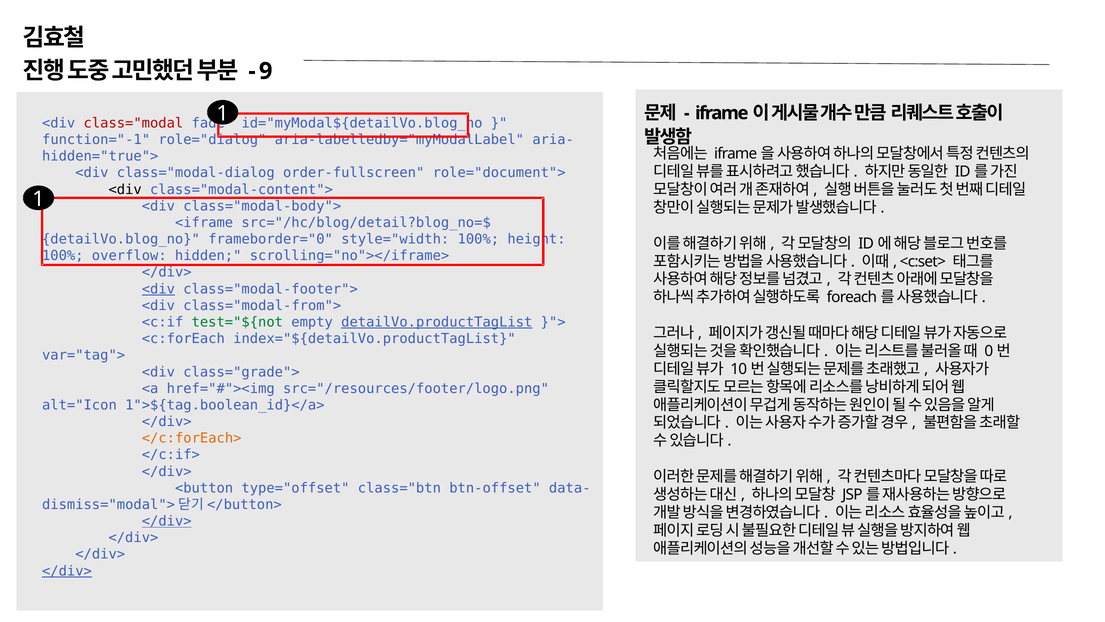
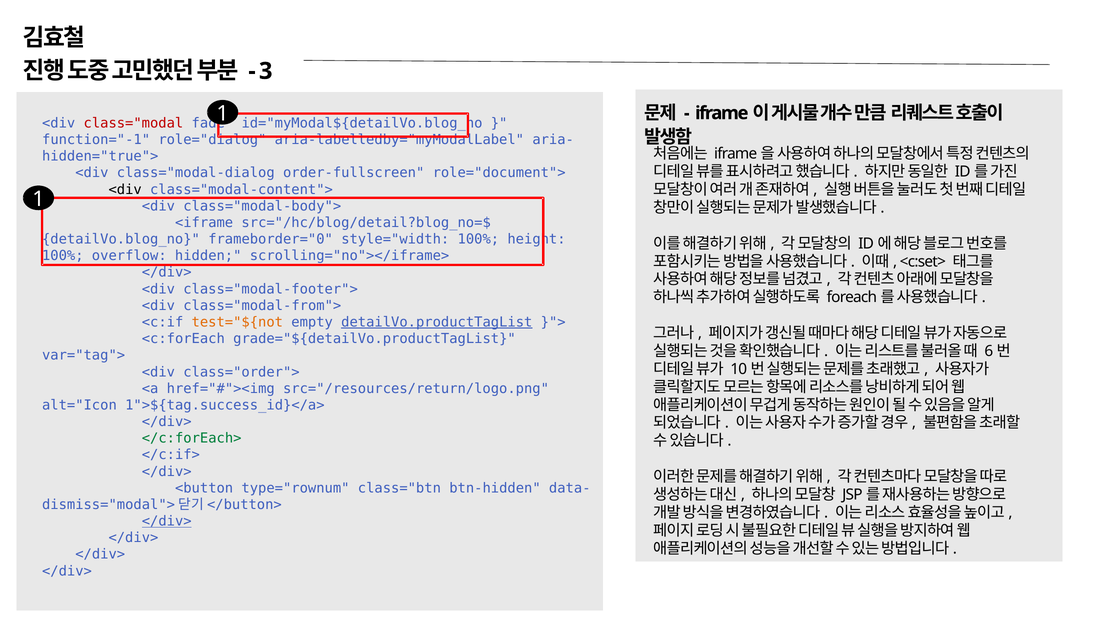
9: 9 -> 3
<div at (158, 289) underline: present -> none
test="${not colour: green -> orange
index="${detailVo.productTagList: index="${detailVo.productTagList -> grade="${detailVo.productTagList
0: 0 -> 6
class="grade">: class="grade"> -> class="order">
src="/resources/footer/logo.png: src="/resources/footer/logo.png -> src="/resources/return/logo.png
1">${tag.boolean_id}</a>: 1">${tag.boolean_id}</a> -> 1">${tag.success_id}</a>
</c:forEach> colour: orange -> green
type="offset: type="offset -> type="rownum
btn-offset: btn-offset -> btn-hidden
</div> at (67, 571) underline: present -> none
